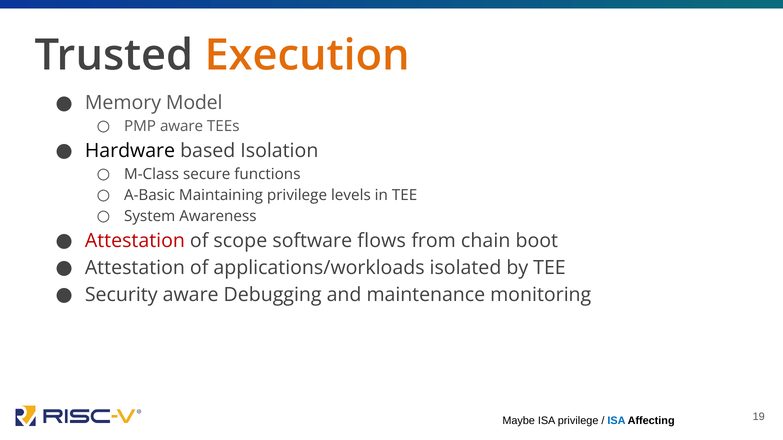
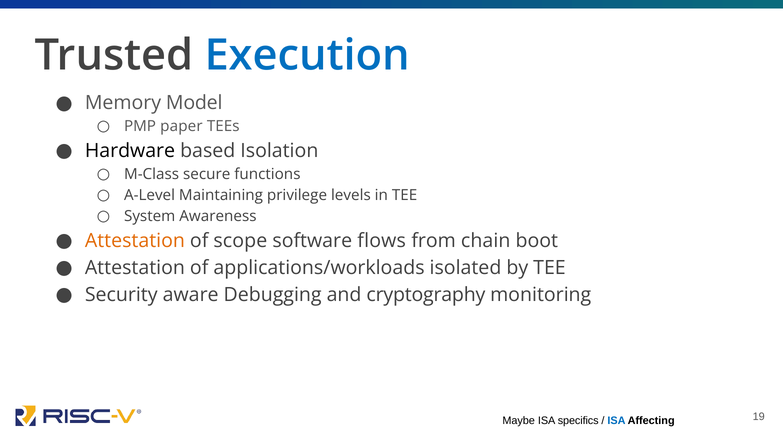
Execution colour: orange -> blue
PMP aware: aware -> paper
A-Basic: A-Basic -> A-Level
Attestation at (135, 241) colour: red -> orange
maintenance: maintenance -> cryptography
ISA privilege: privilege -> specifics
